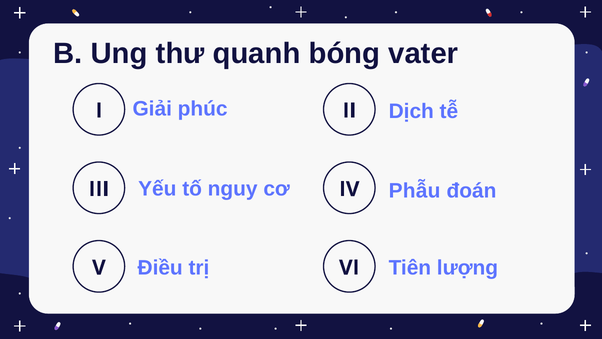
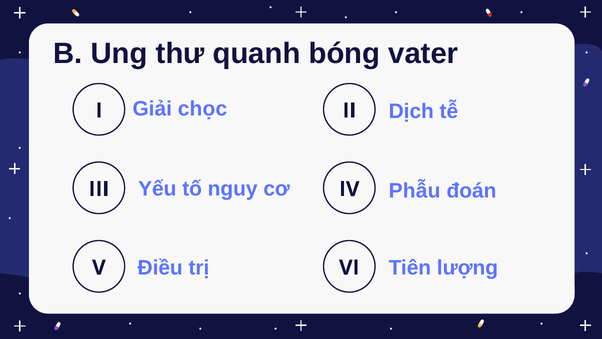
phúc: phúc -> chọc
